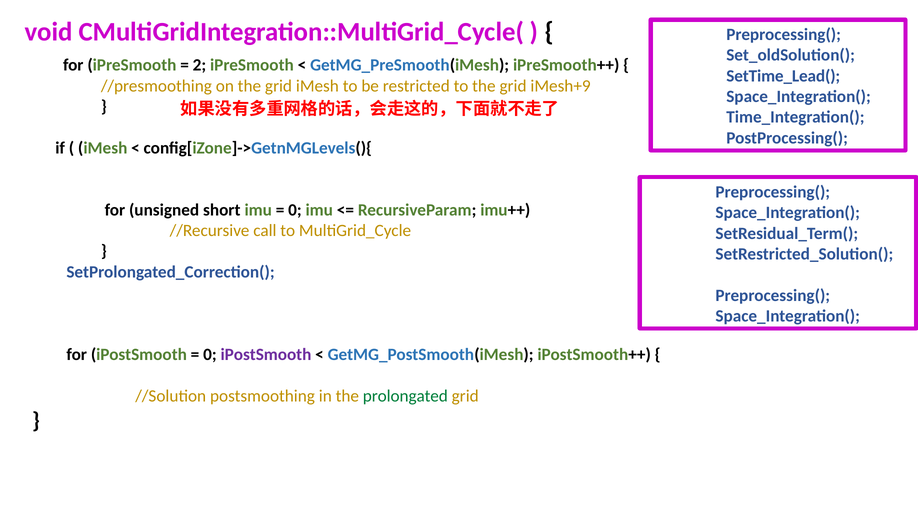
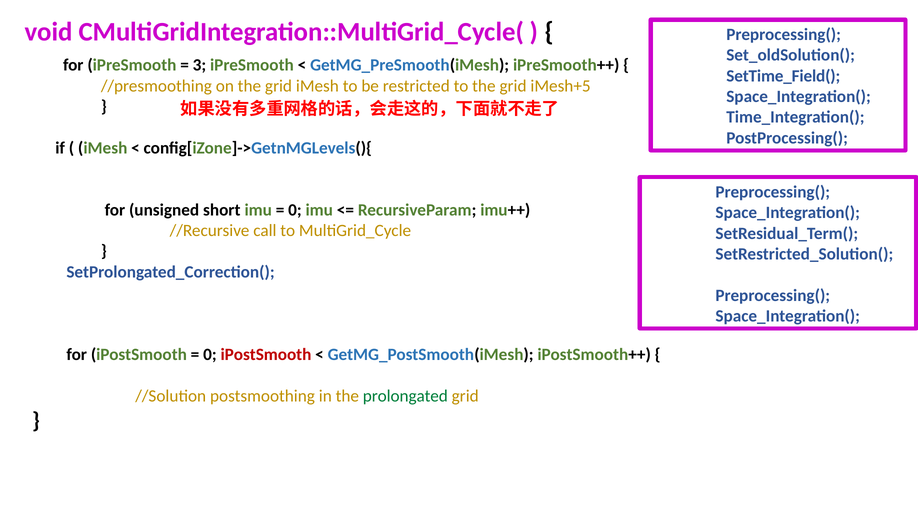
2: 2 -> 3
SetTime_Lead(: SetTime_Lead( -> SetTime_Field(
iMesh+9: iMesh+9 -> iMesh+5
iPostSmooth at (266, 354) colour: purple -> red
